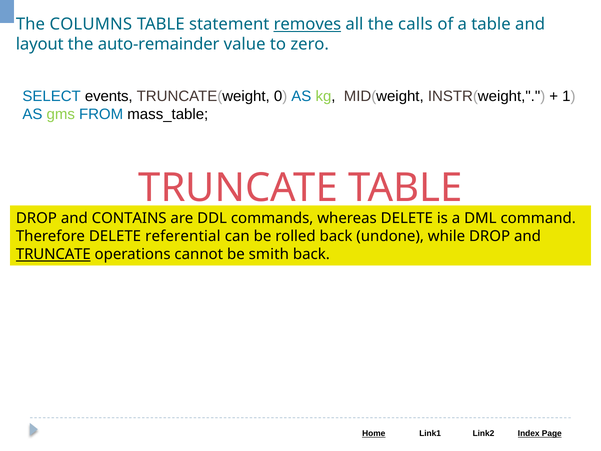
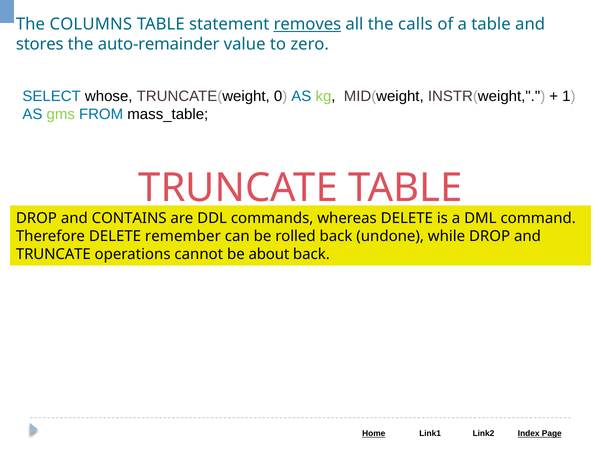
layout: layout -> stores
events: events -> whose
referential: referential -> remember
TRUNCATE at (53, 254) underline: present -> none
smith: smith -> about
